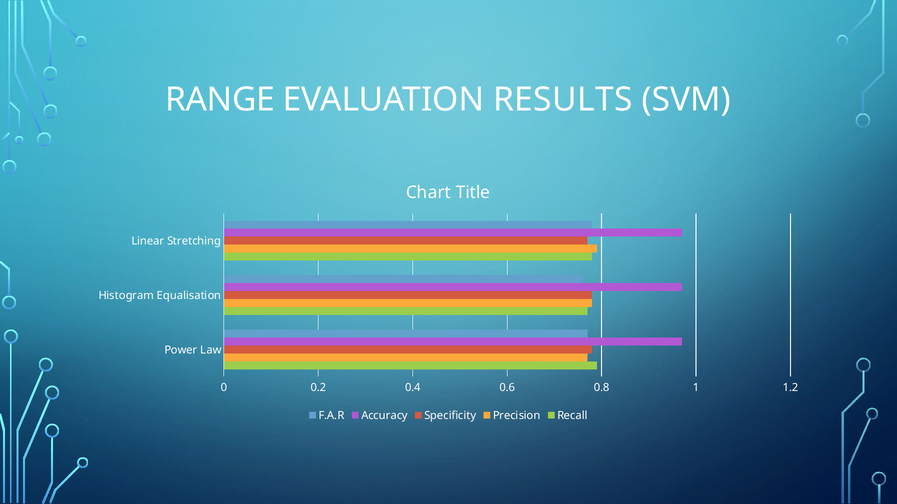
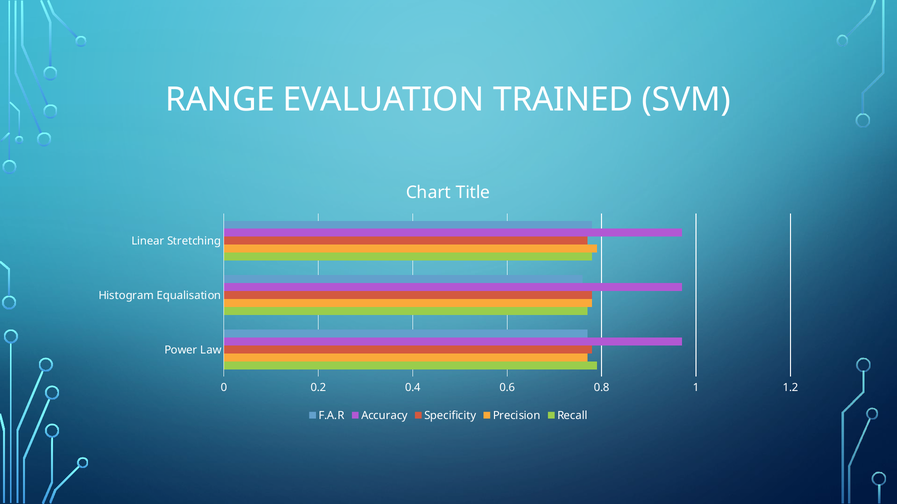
RESULTS: RESULTS -> TRAINED
